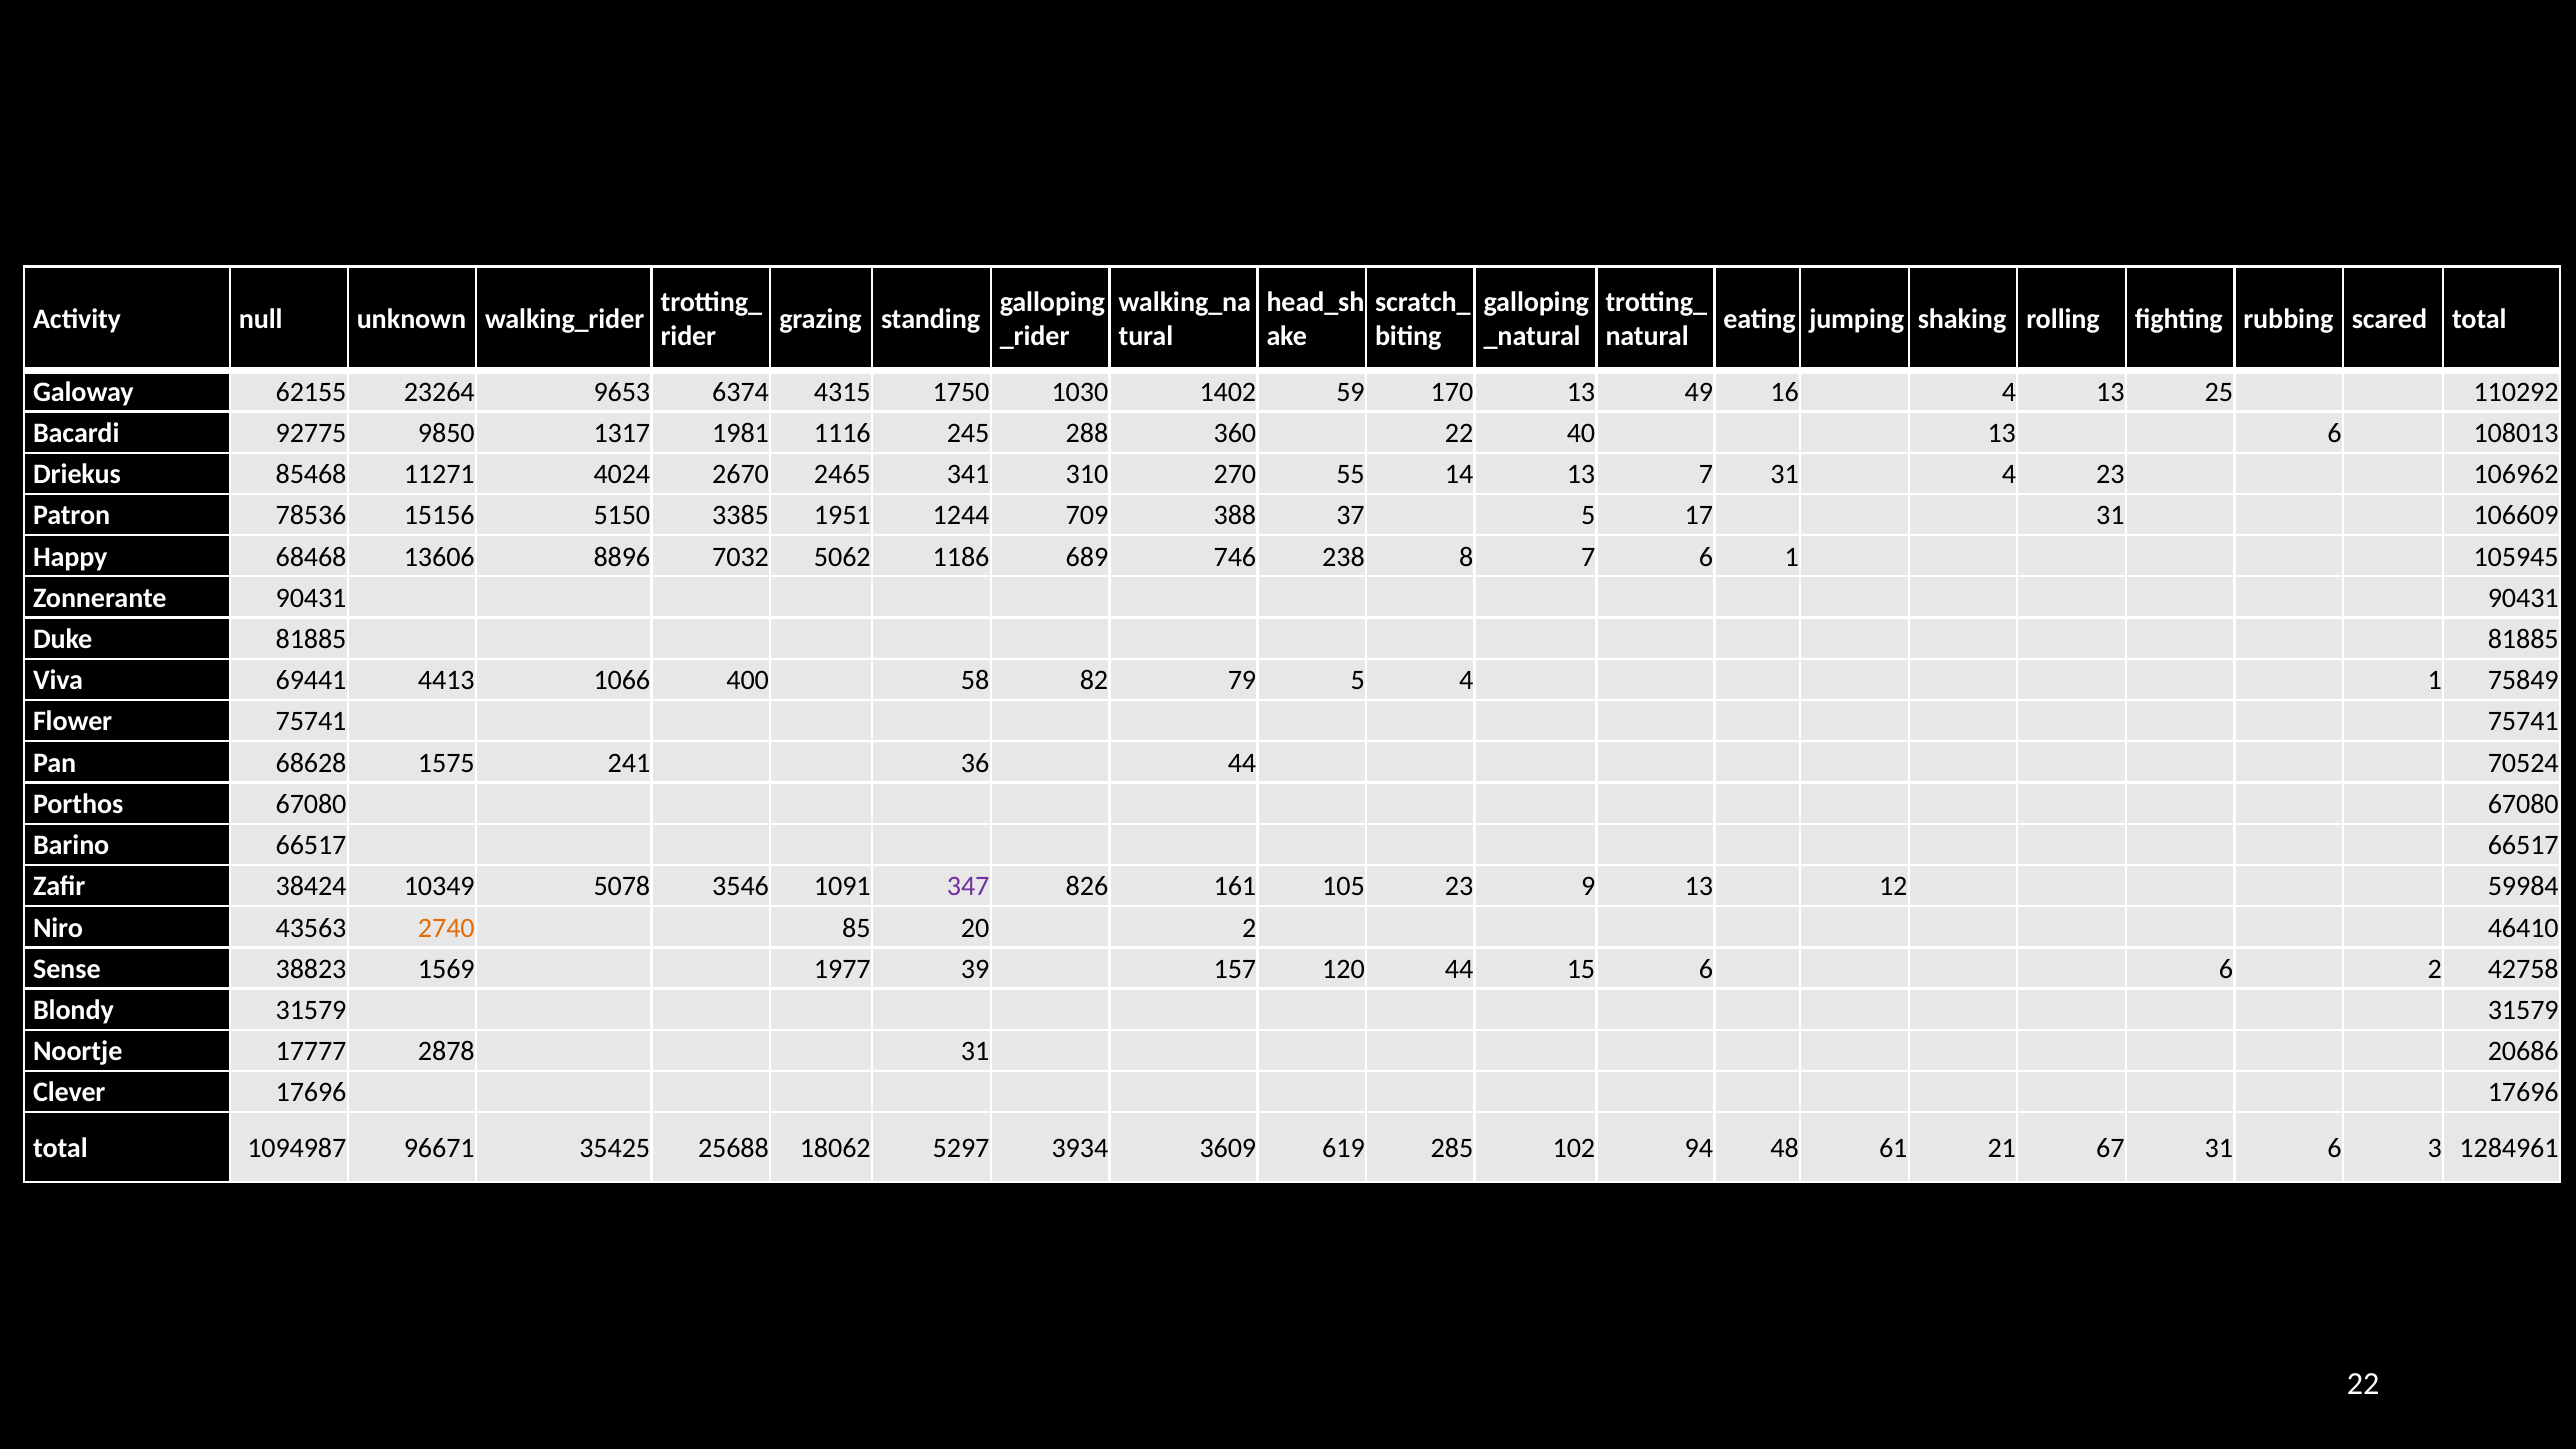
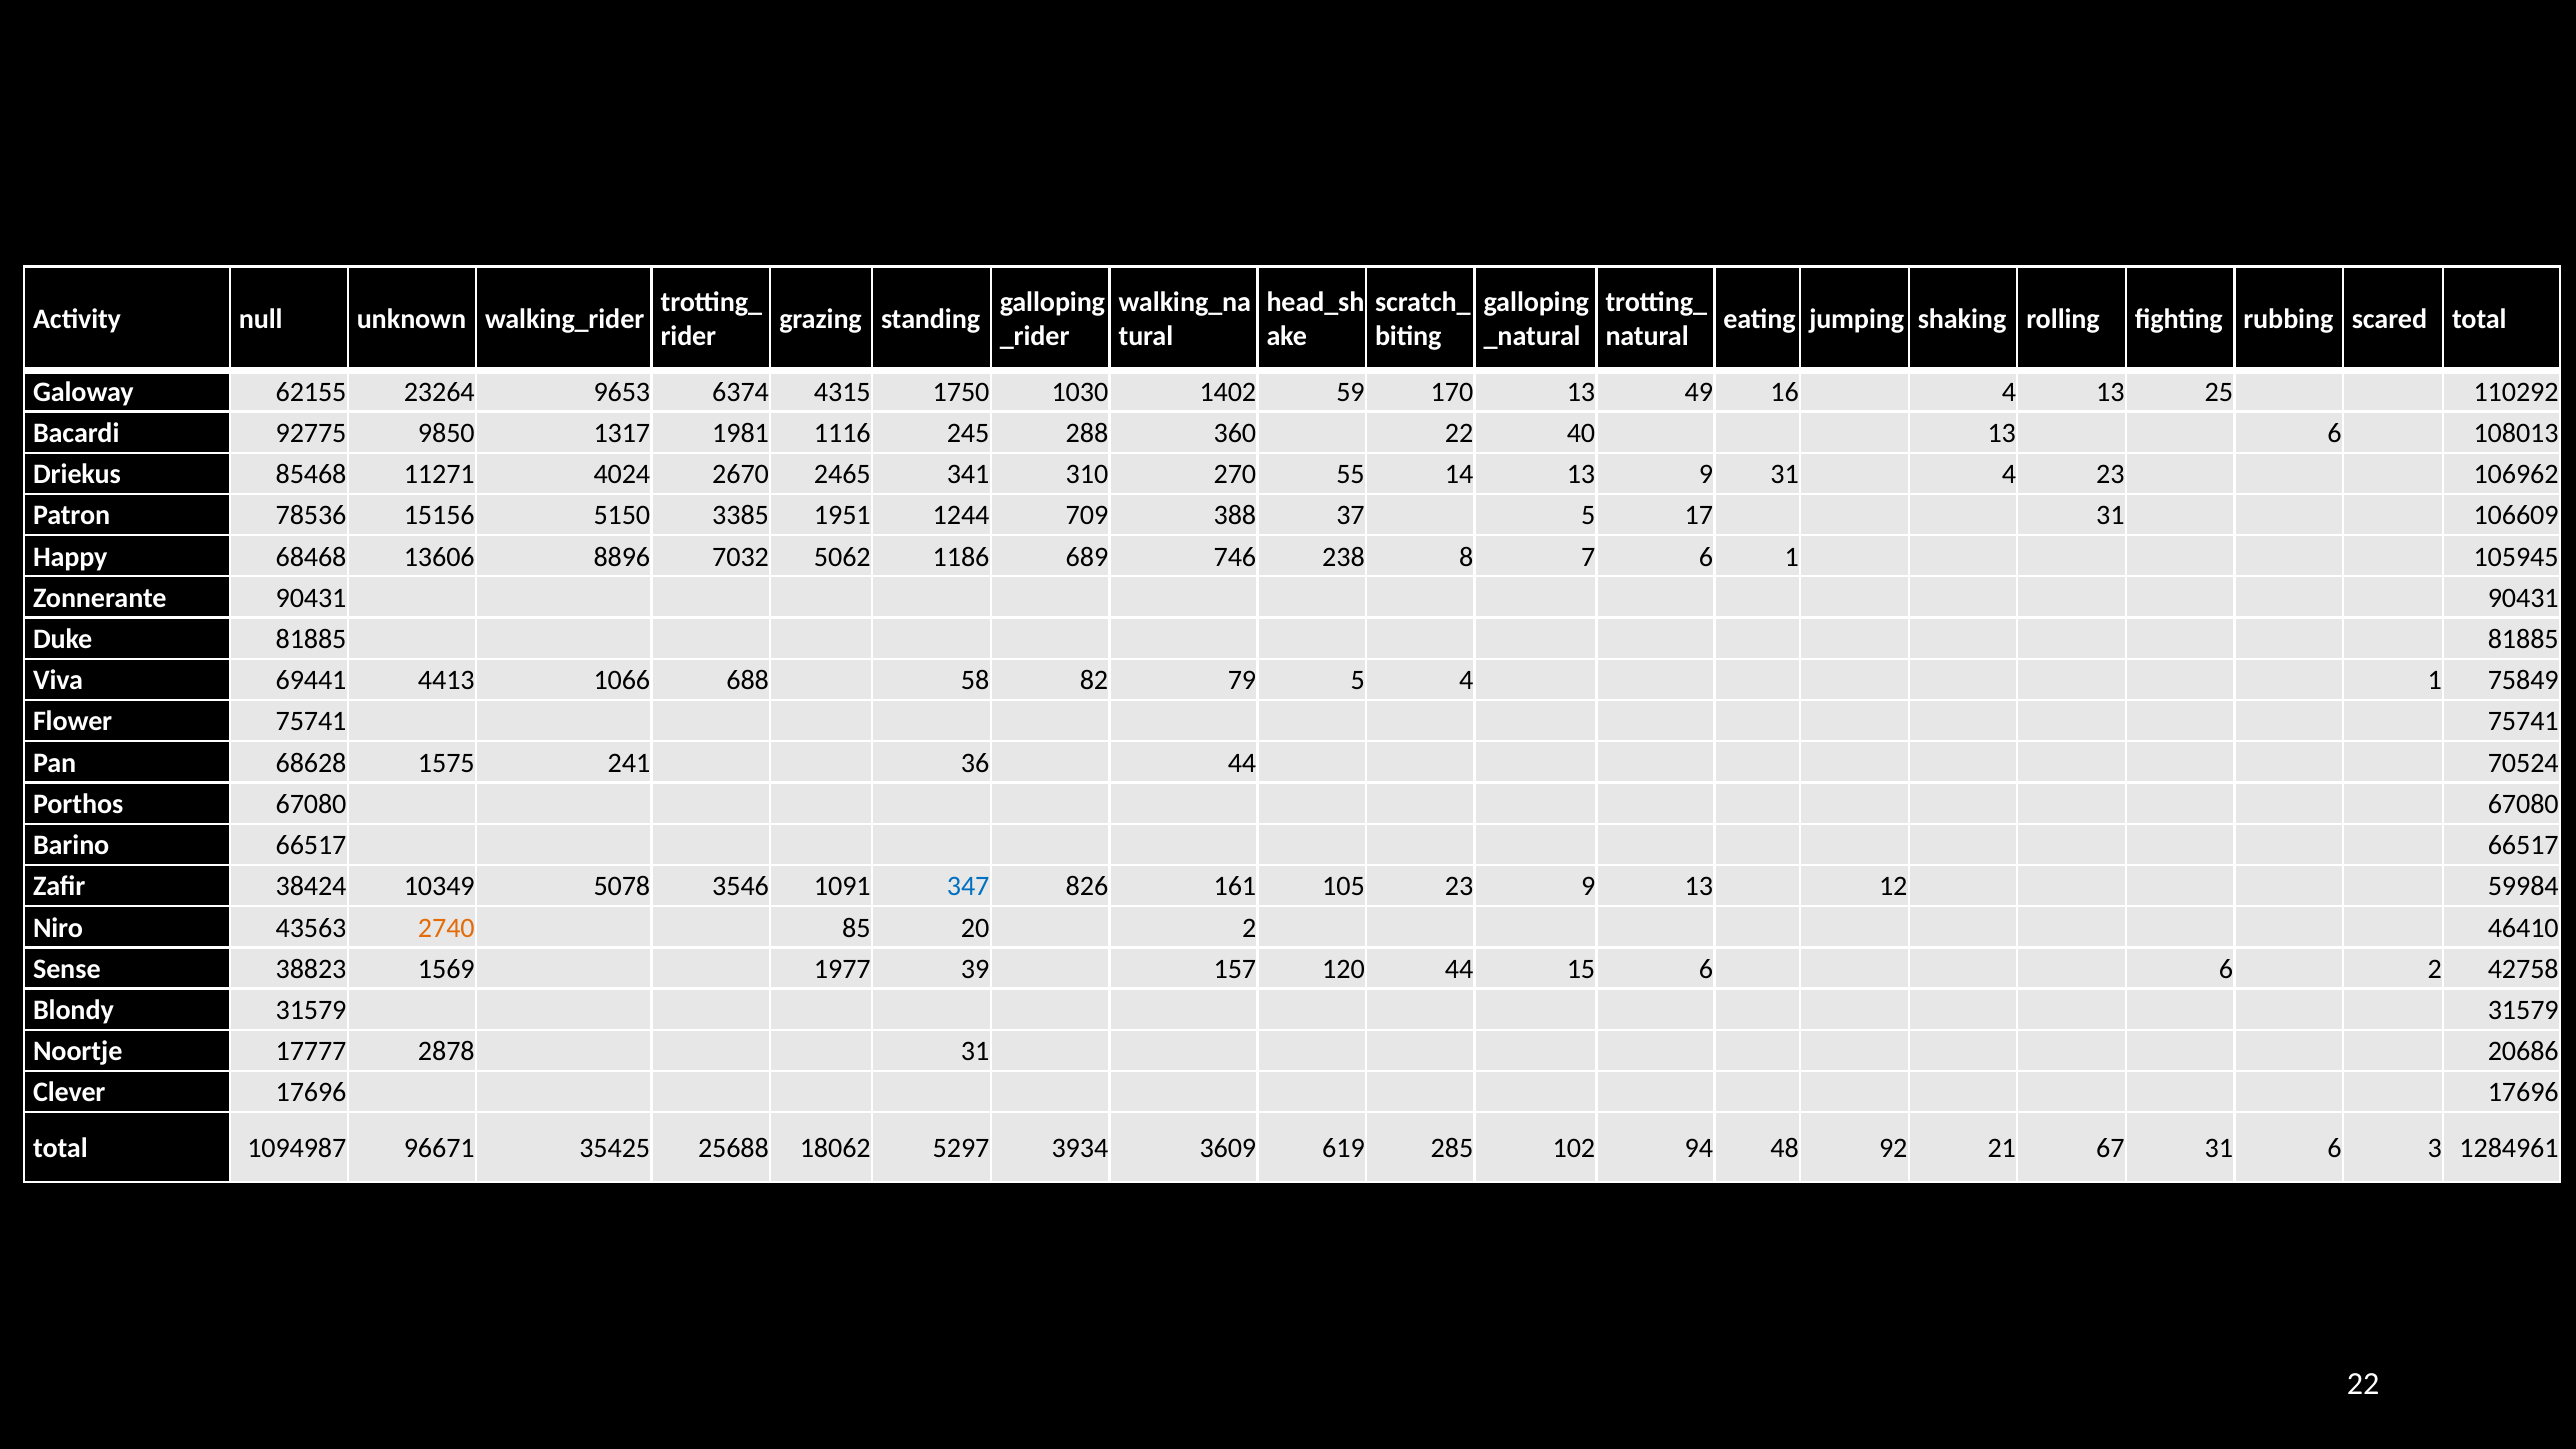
13 7: 7 -> 9
400: 400 -> 688
347 colour: purple -> blue
61: 61 -> 92
